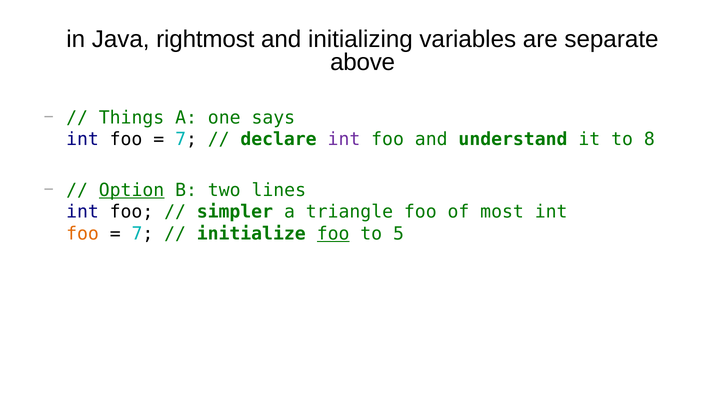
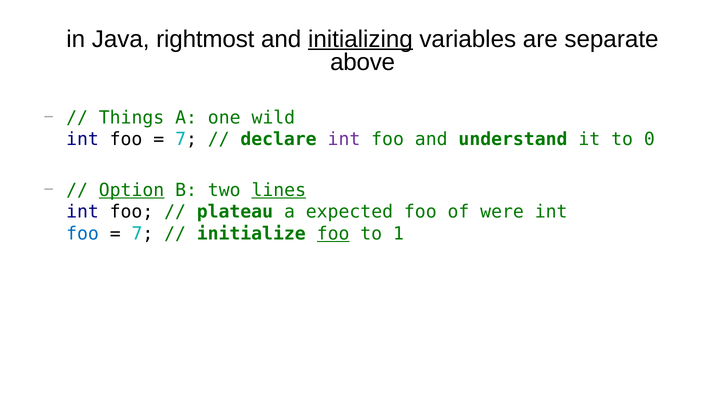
initializing underline: none -> present
says: says -> wild
8: 8 -> 0
lines underline: none -> present
simpler: simpler -> plateau
triangle: triangle -> expected
most: most -> were
foo at (83, 234) colour: orange -> blue
5: 5 -> 1
